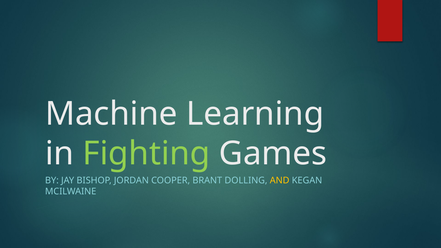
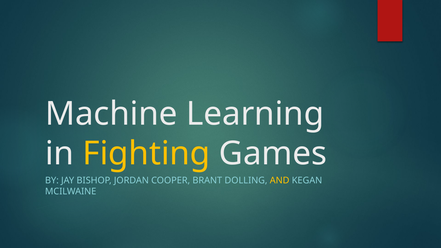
Fighting colour: light green -> yellow
